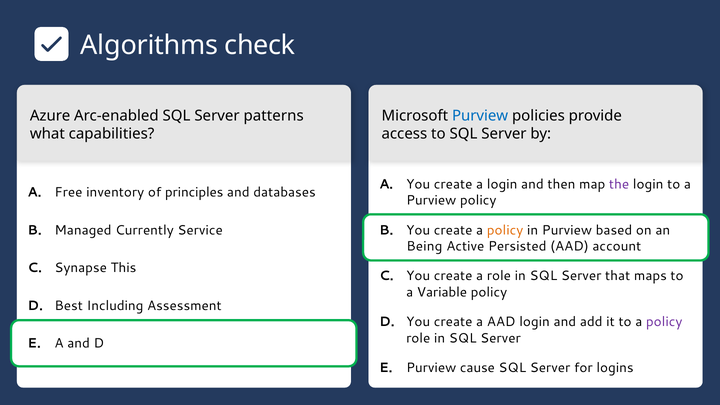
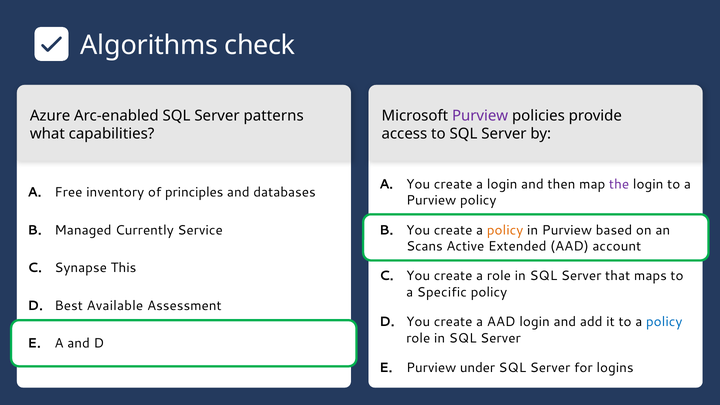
Purview at (480, 116) colour: blue -> purple
Being: Being -> Scans
Persisted: Persisted -> Extended
Variable: Variable -> Specific
Including: Including -> Available
policy at (664, 322) colour: purple -> blue
cause: cause -> under
